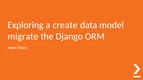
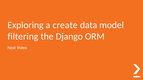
migrate: migrate -> filtering
